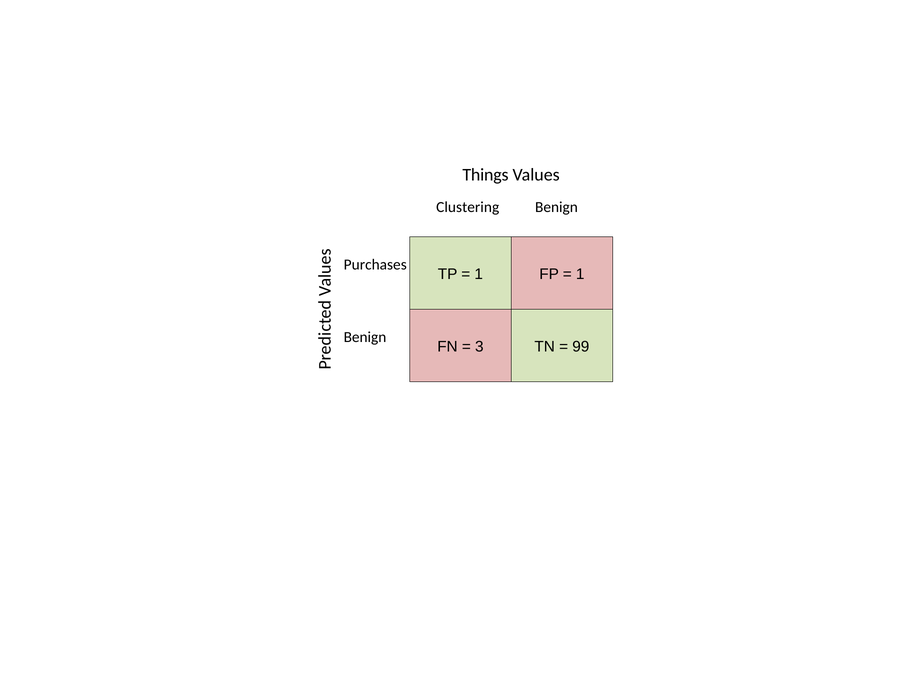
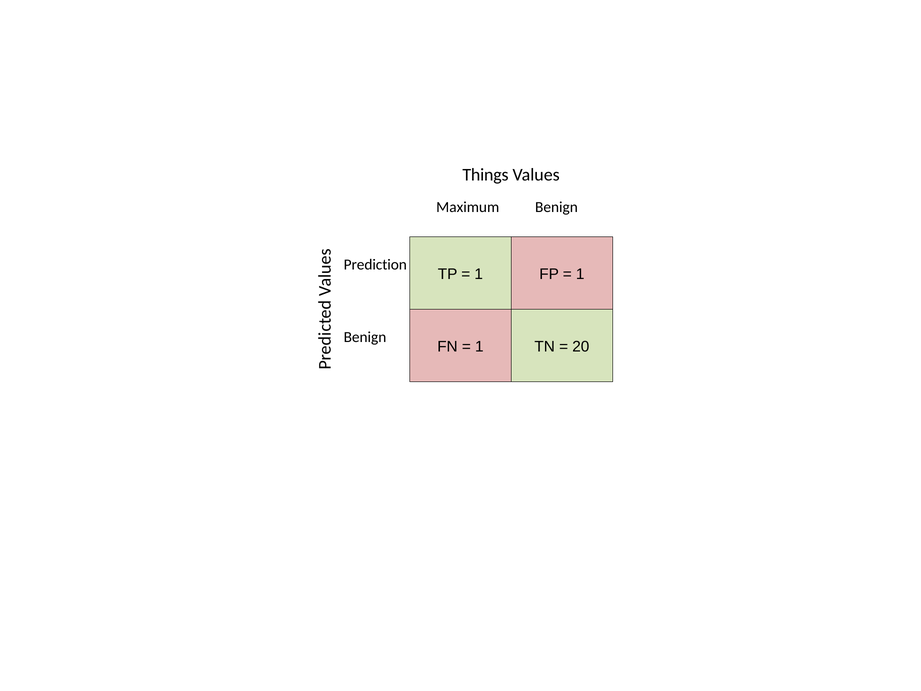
Clustering: Clustering -> Maximum
Purchases: Purchases -> Prediction
3 at (479, 346): 3 -> 1
99: 99 -> 20
